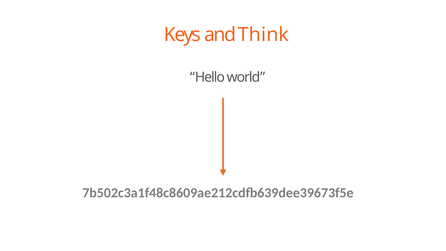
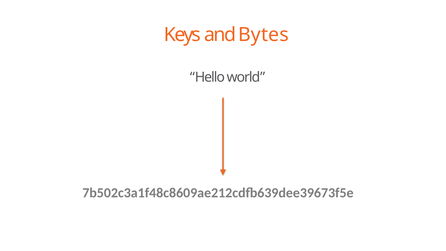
Think: Think -> Bytes
